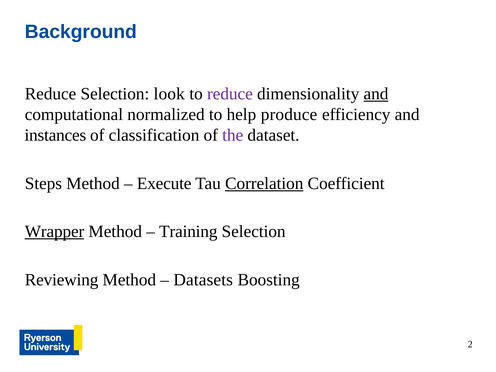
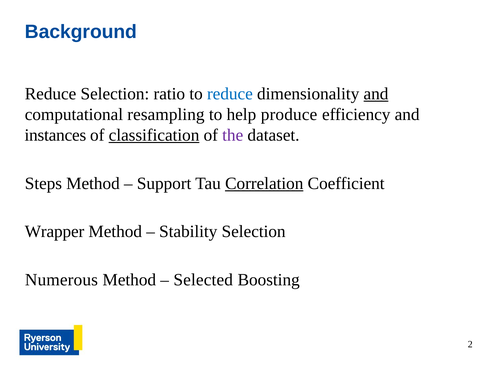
look: look -> ratio
reduce at (230, 94) colour: purple -> blue
normalized: normalized -> resampling
classification underline: none -> present
Execute: Execute -> Support
Wrapper underline: present -> none
Training: Training -> Stability
Reviewing: Reviewing -> Numerous
Datasets: Datasets -> Selected
